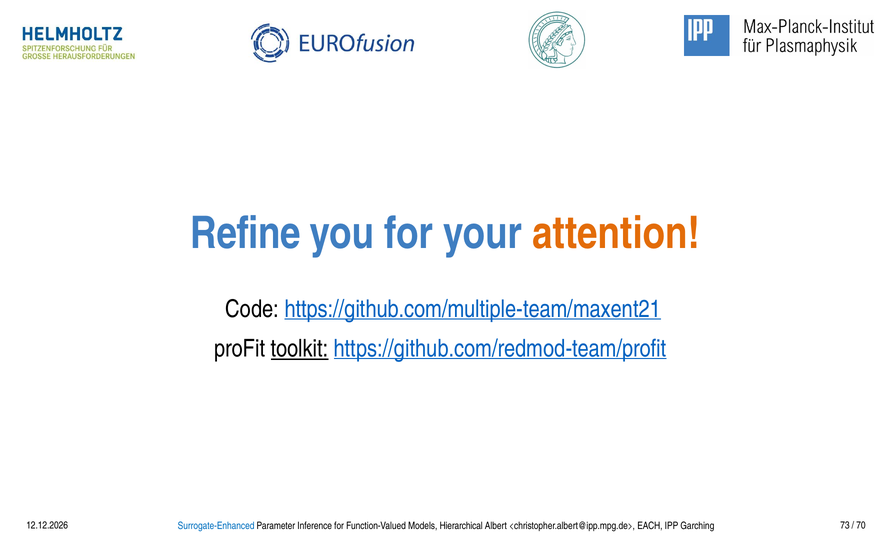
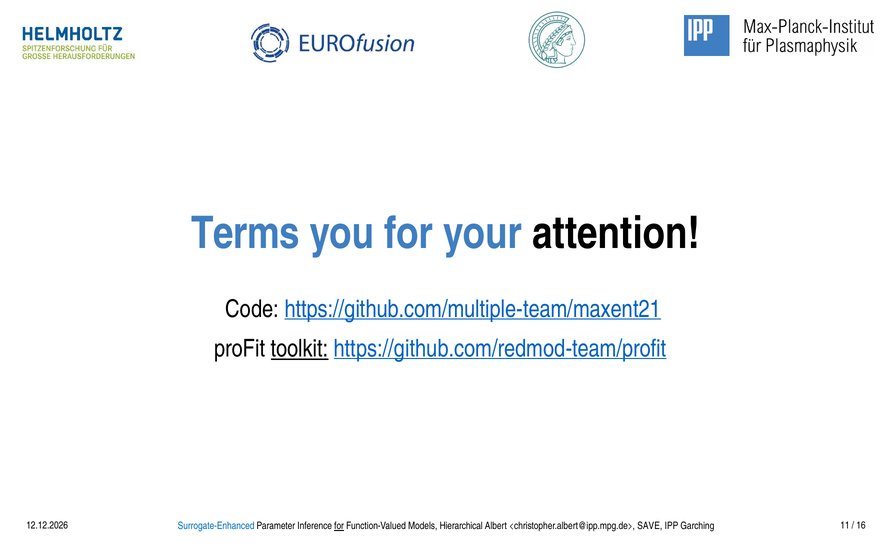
Refine: Refine -> Terms
attention colour: orange -> black
for at (339, 526) underline: none -> present
EACH: EACH -> SAVE
73: 73 -> 11
70: 70 -> 16
